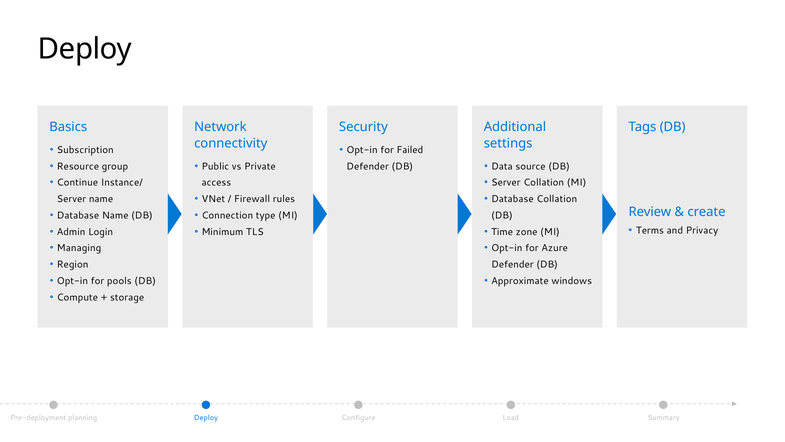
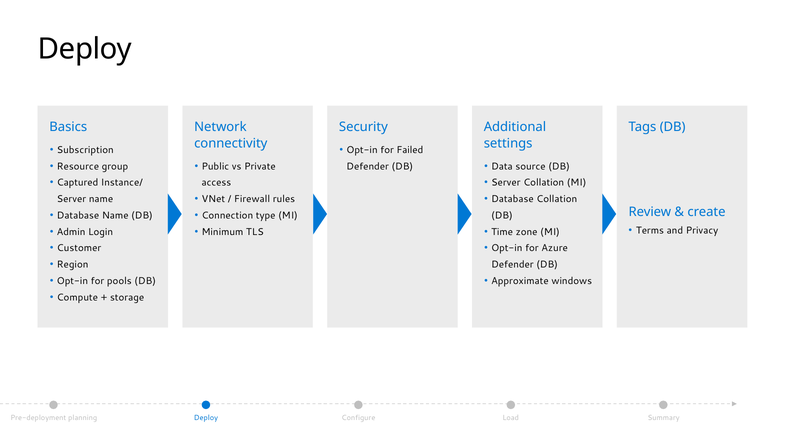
Continue: Continue -> Captured
Managing: Managing -> Customer
